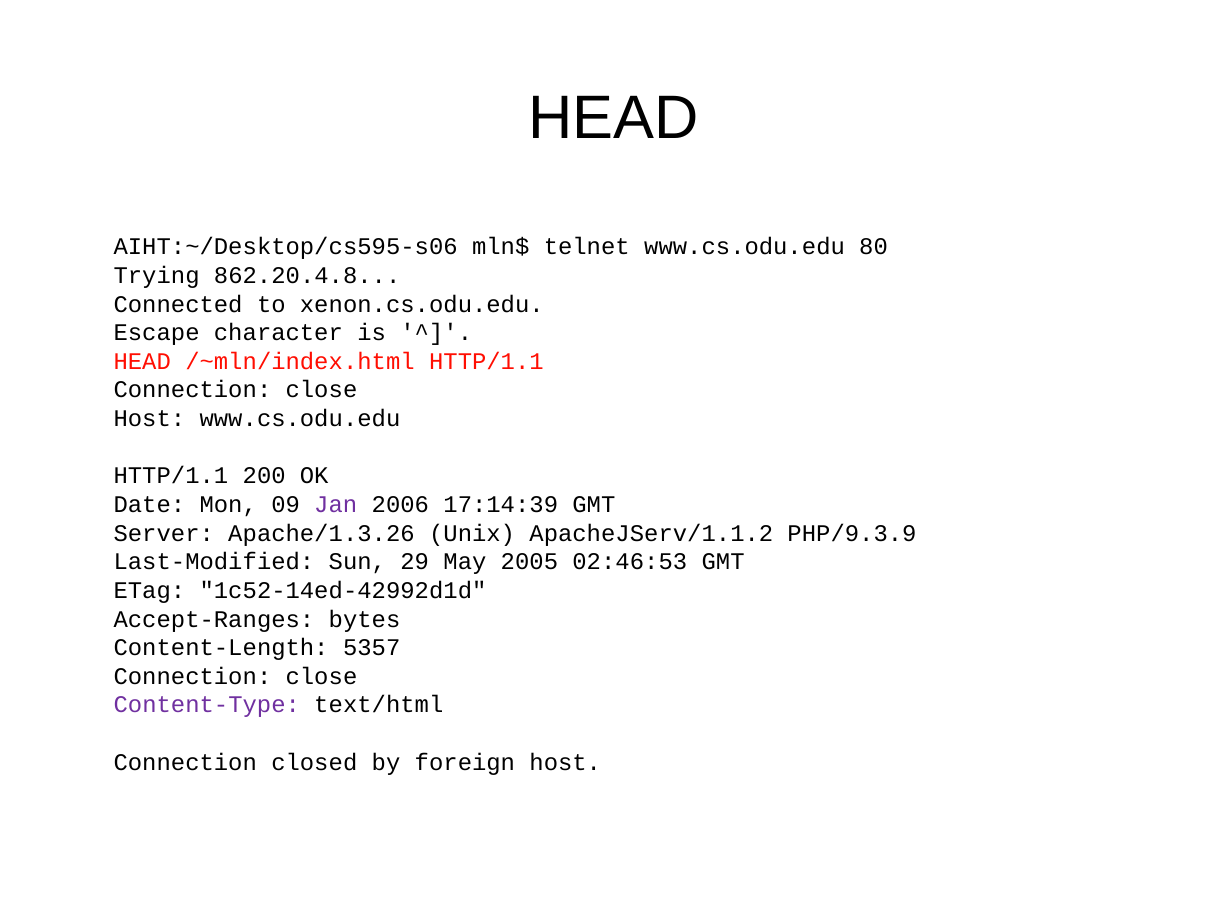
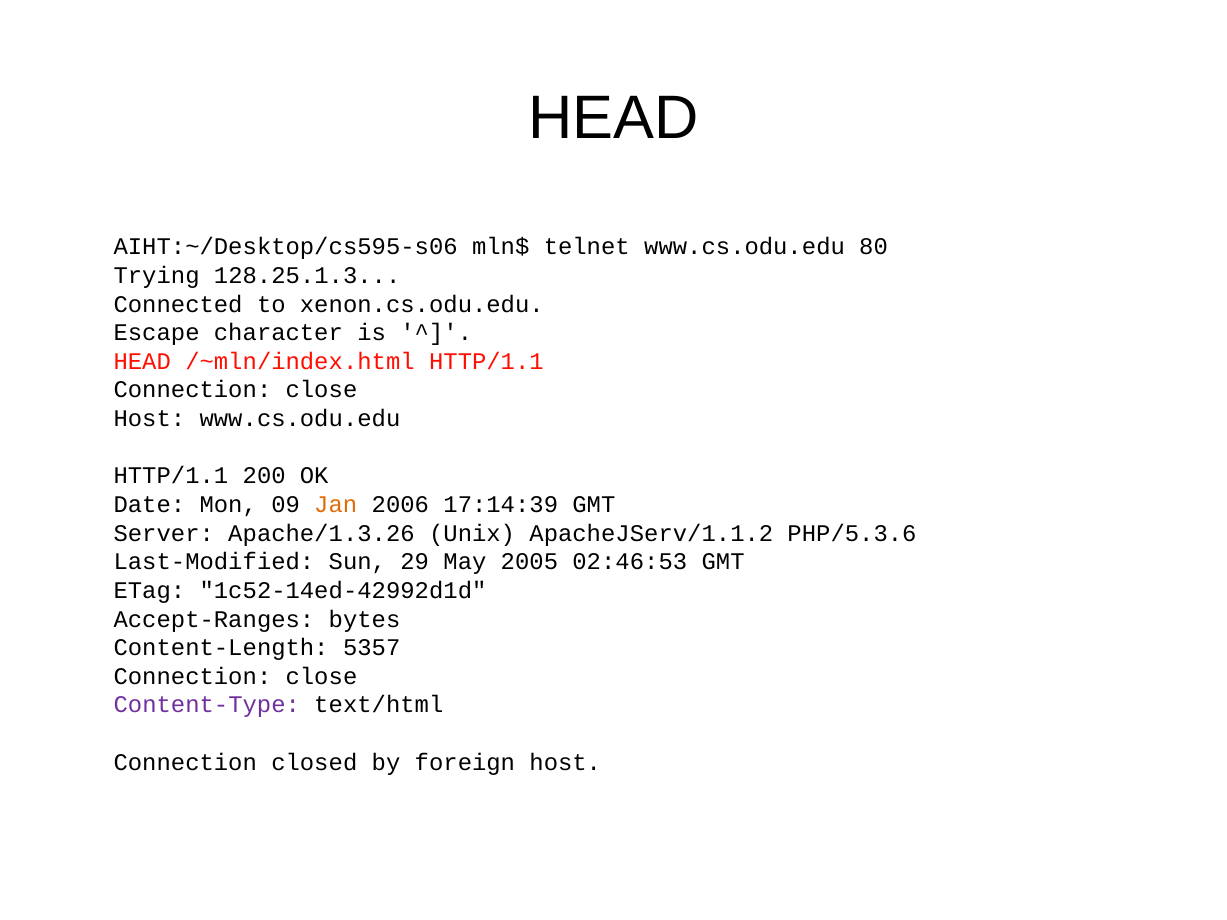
862.20.4.8: 862.20.4.8 -> 128.25.1.3
Jan colour: purple -> orange
PHP/9.3.9: PHP/9.3.9 -> PHP/5.3.6
